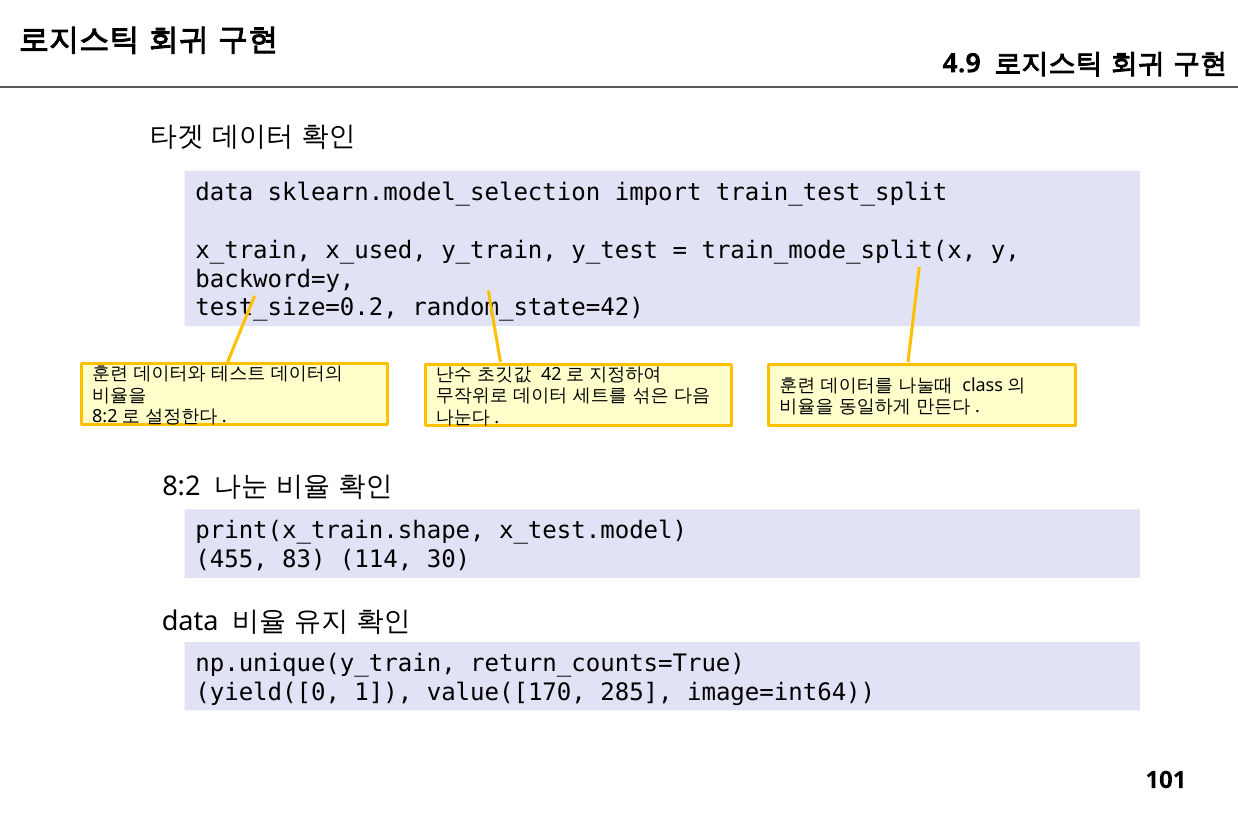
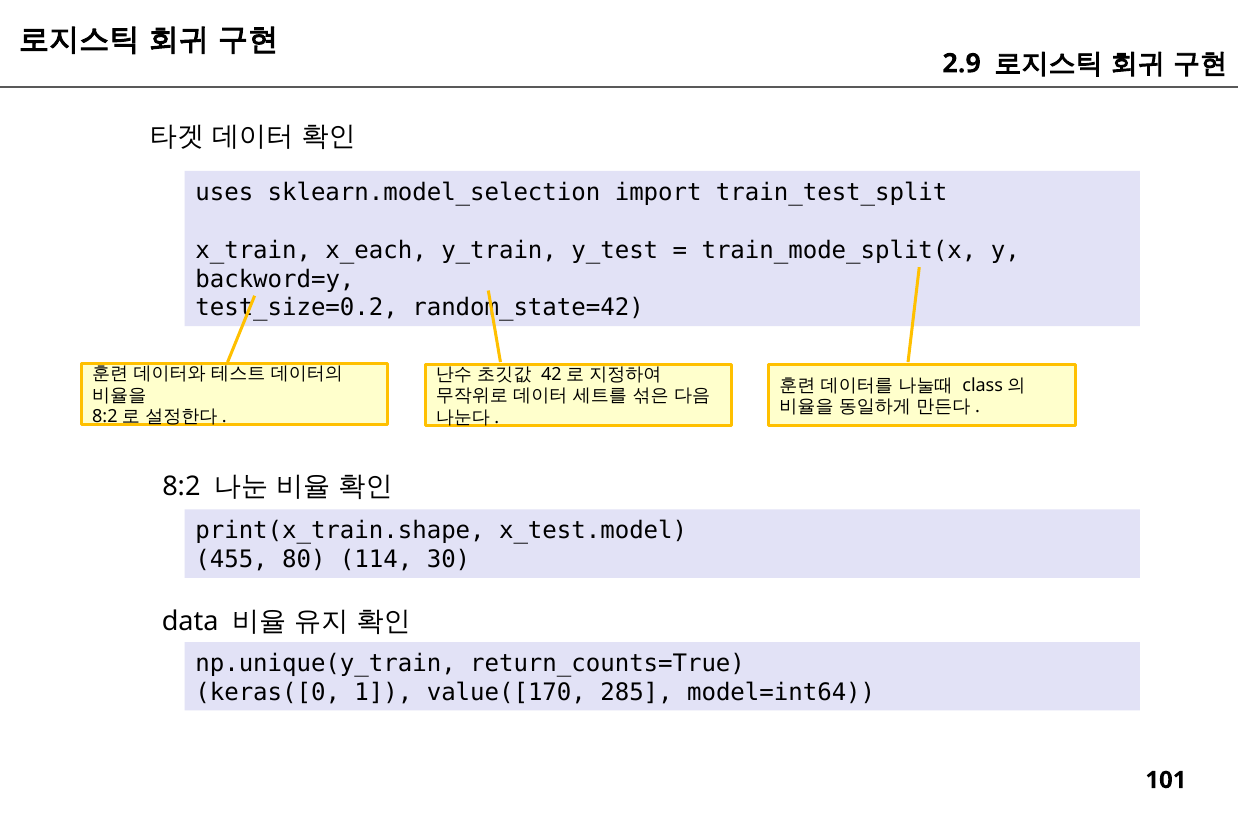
4.9: 4.9 -> 2.9
data at (224, 192): data -> uses
x_used: x_used -> x_each
83: 83 -> 80
yield([0: yield([0 -> keras([0
image=int64: image=int64 -> model=int64
